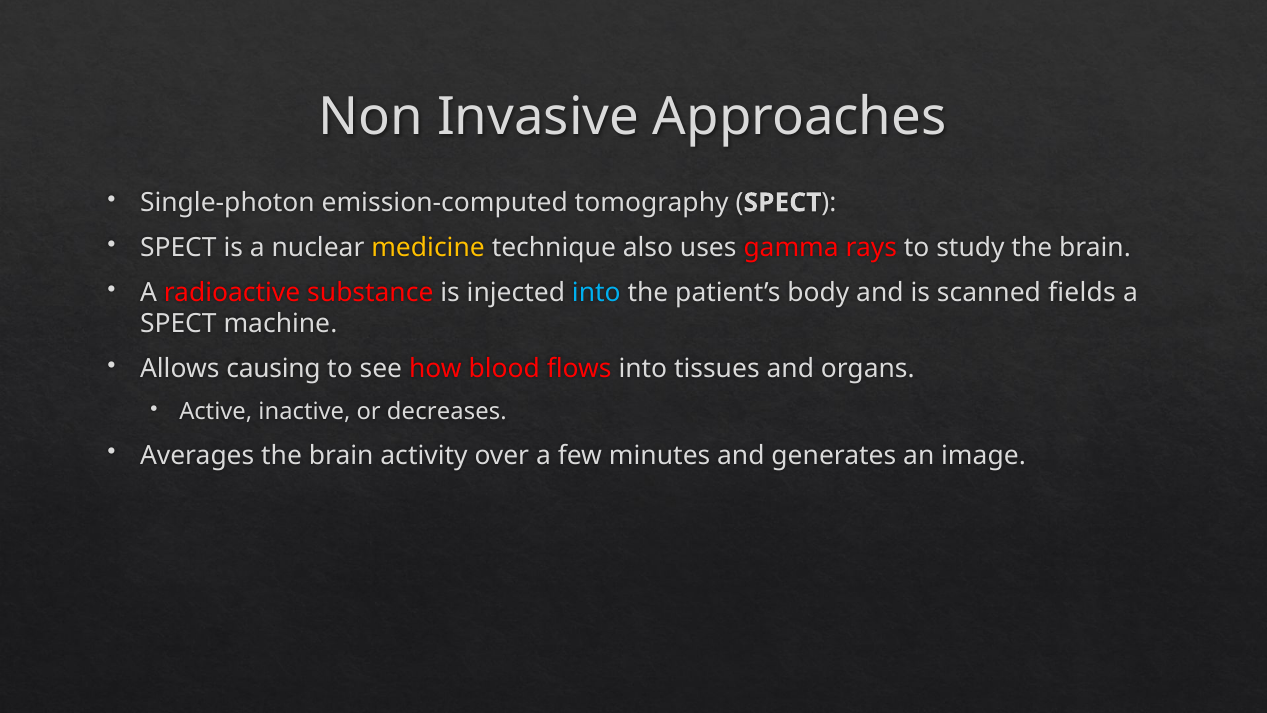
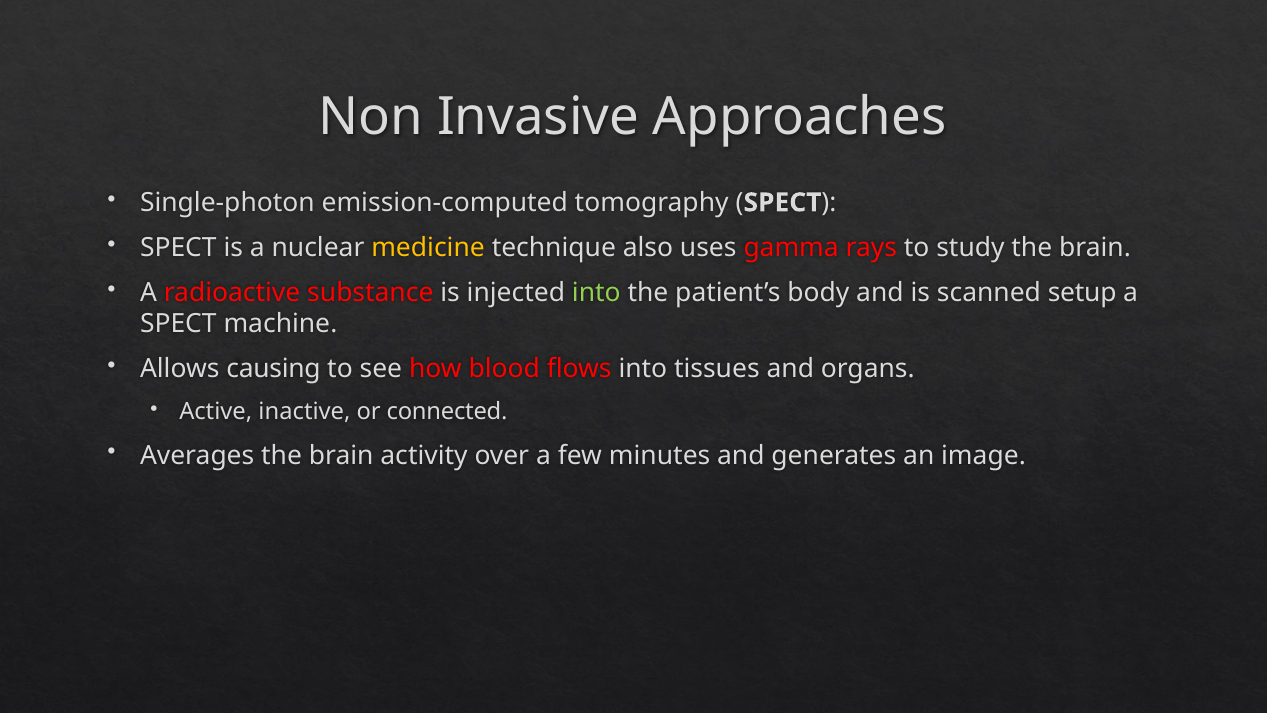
into at (596, 292) colour: light blue -> light green
fields: fields -> setup
decreases: decreases -> connected
